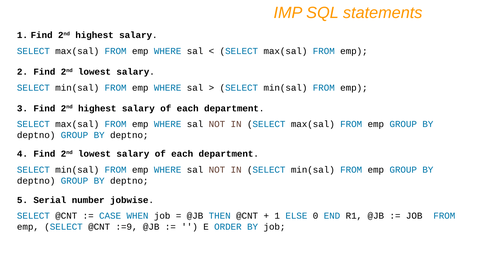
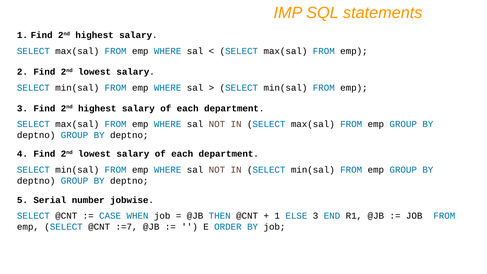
ELSE 0: 0 -> 3
:=9: :=9 -> :=7
